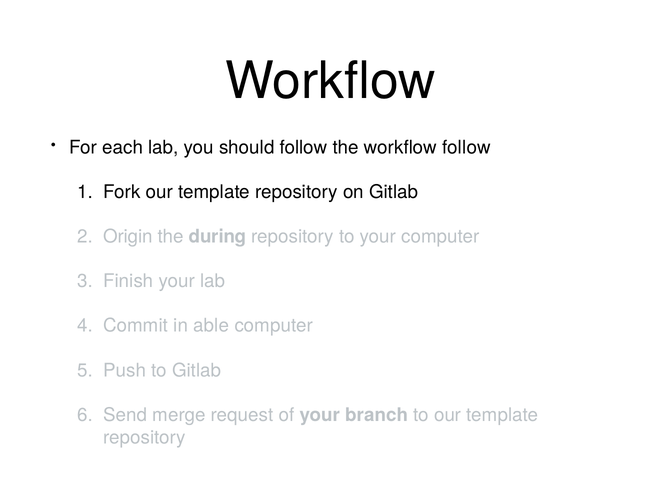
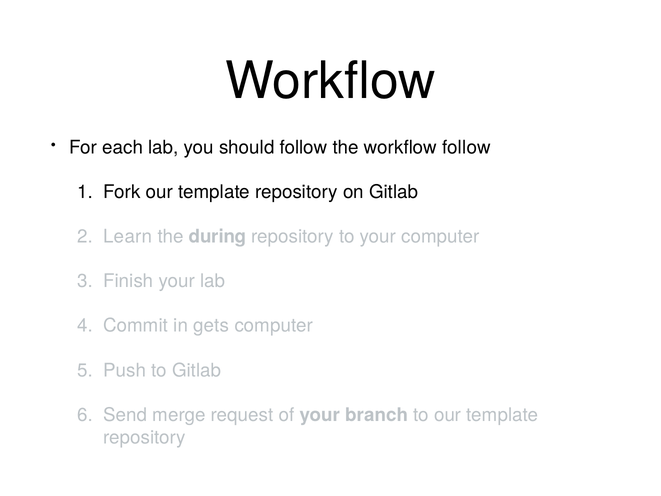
Origin: Origin -> Learn
able: able -> gets
